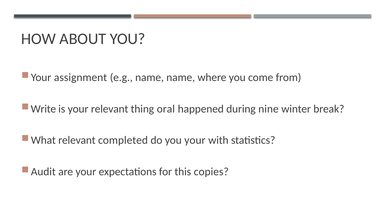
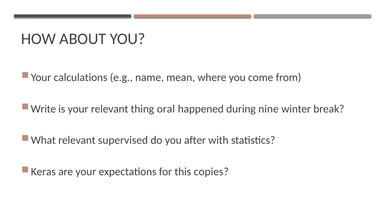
assignment: assignment -> calculations
name name: name -> mean
completed: completed -> supervised
you your: your -> after
Audit: Audit -> Keras
